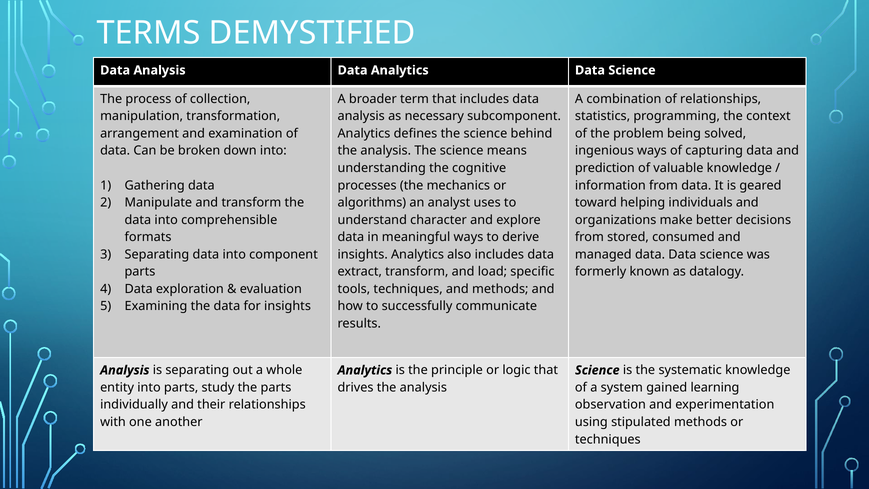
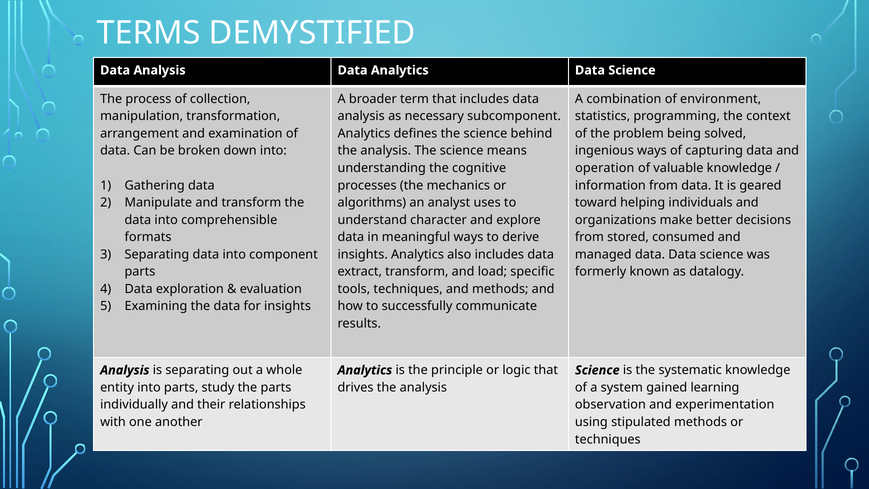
of relationships: relationships -> environment
prediction: prediction -> operation
